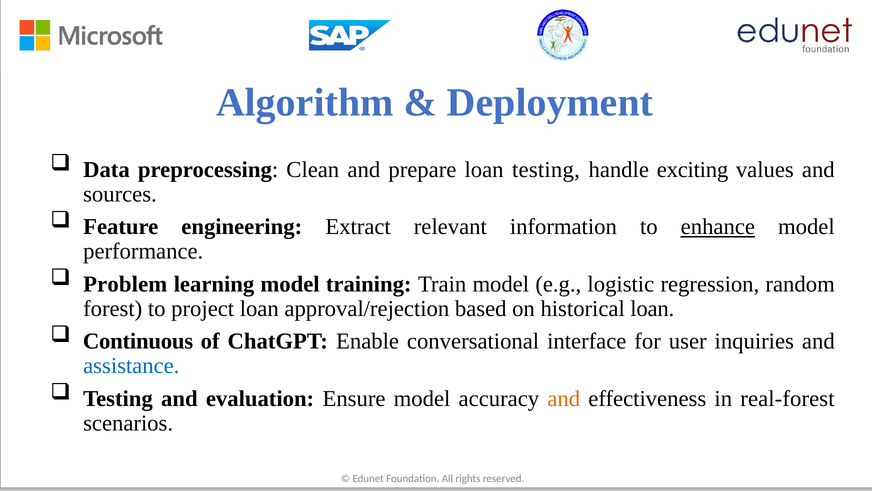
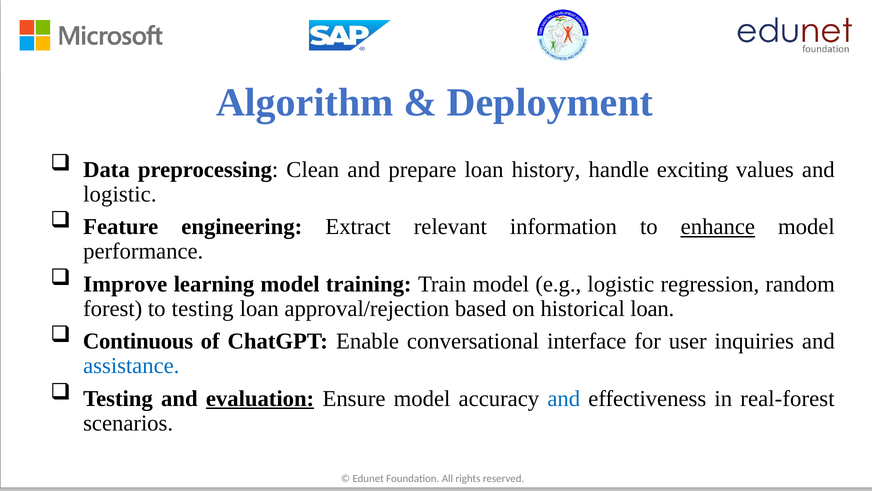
loan testing: testing -> history
sources at (120, 194): sources -> logistic
Problem: Problem -> Improve
to project: project -> testing
evaluation underline: none -> present
and at (564, 398) colour: orange -> blue
